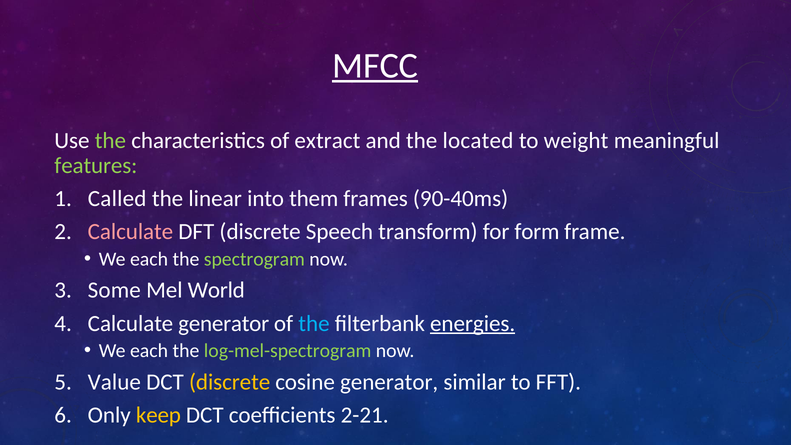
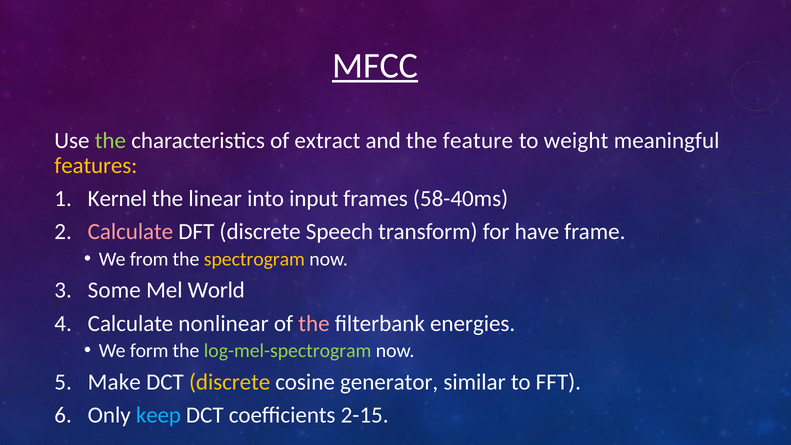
located: located -> feature
features colour: light green -> yellow
Called: Called -> Kernel
them: them -> input
90-40ms: 90-40ms -> 58-40ms
form: form -> have
each at (149, 259): each -> from
spectrogram colour: light green -> yellow
Calculate generator: generator -> nonlinear
the at (314, 323) colour: light blue -> pink
energies underline: present -> none
each at (149, 351): each -> form
Value: Value -> Make
keep colour: yellow -> light blue
2-21: 2-21 -> 2-15
